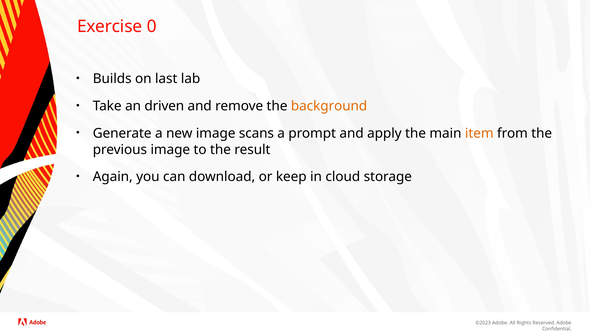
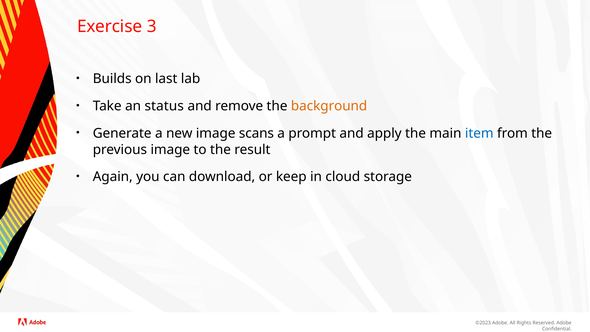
0: 0 -> 3
driven: driven -> status
item colour: orange -> blue
